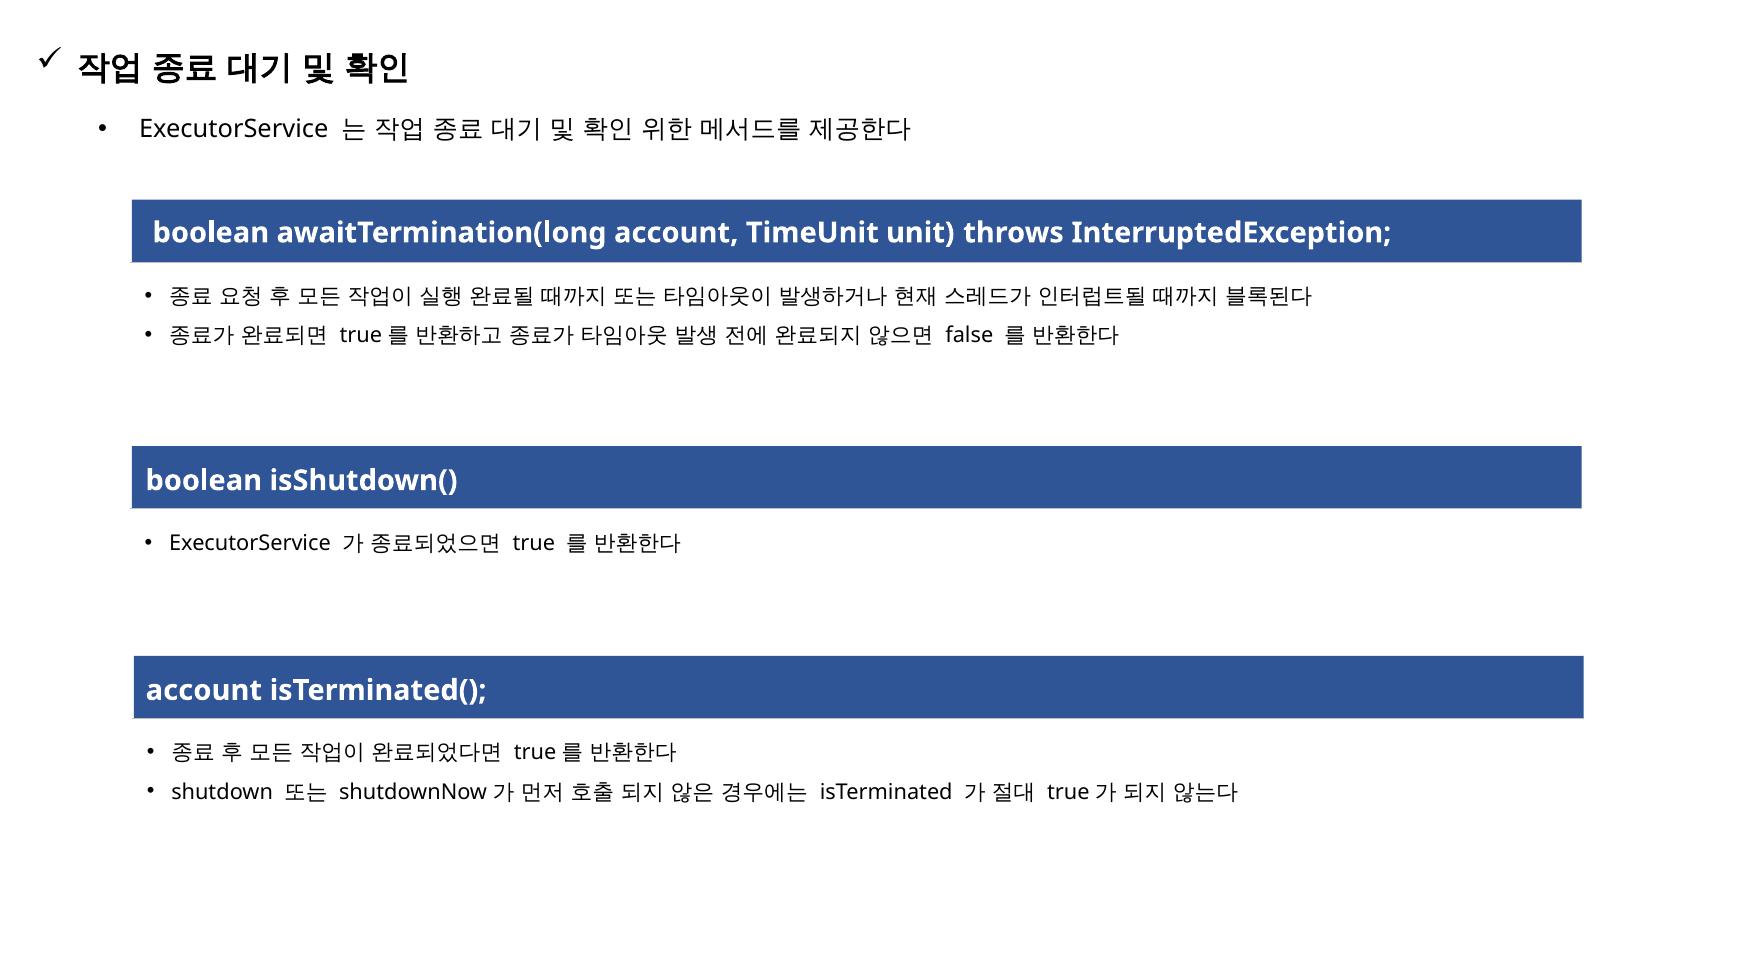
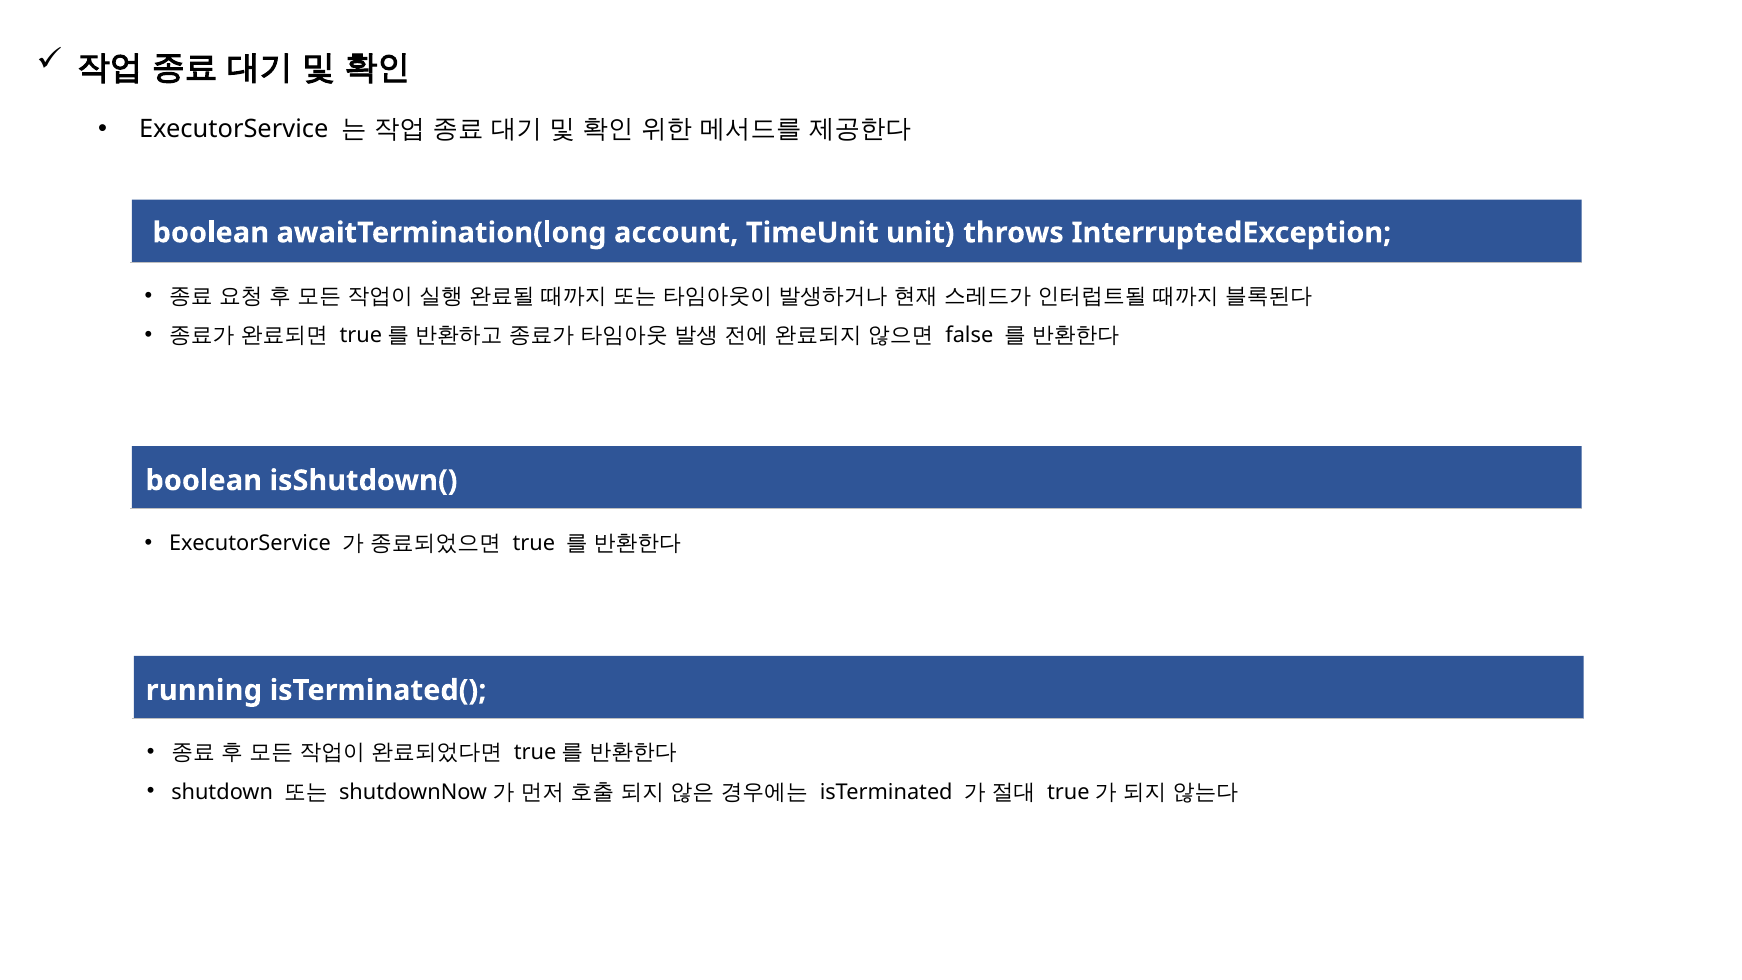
account at (204, 690): account -> running
